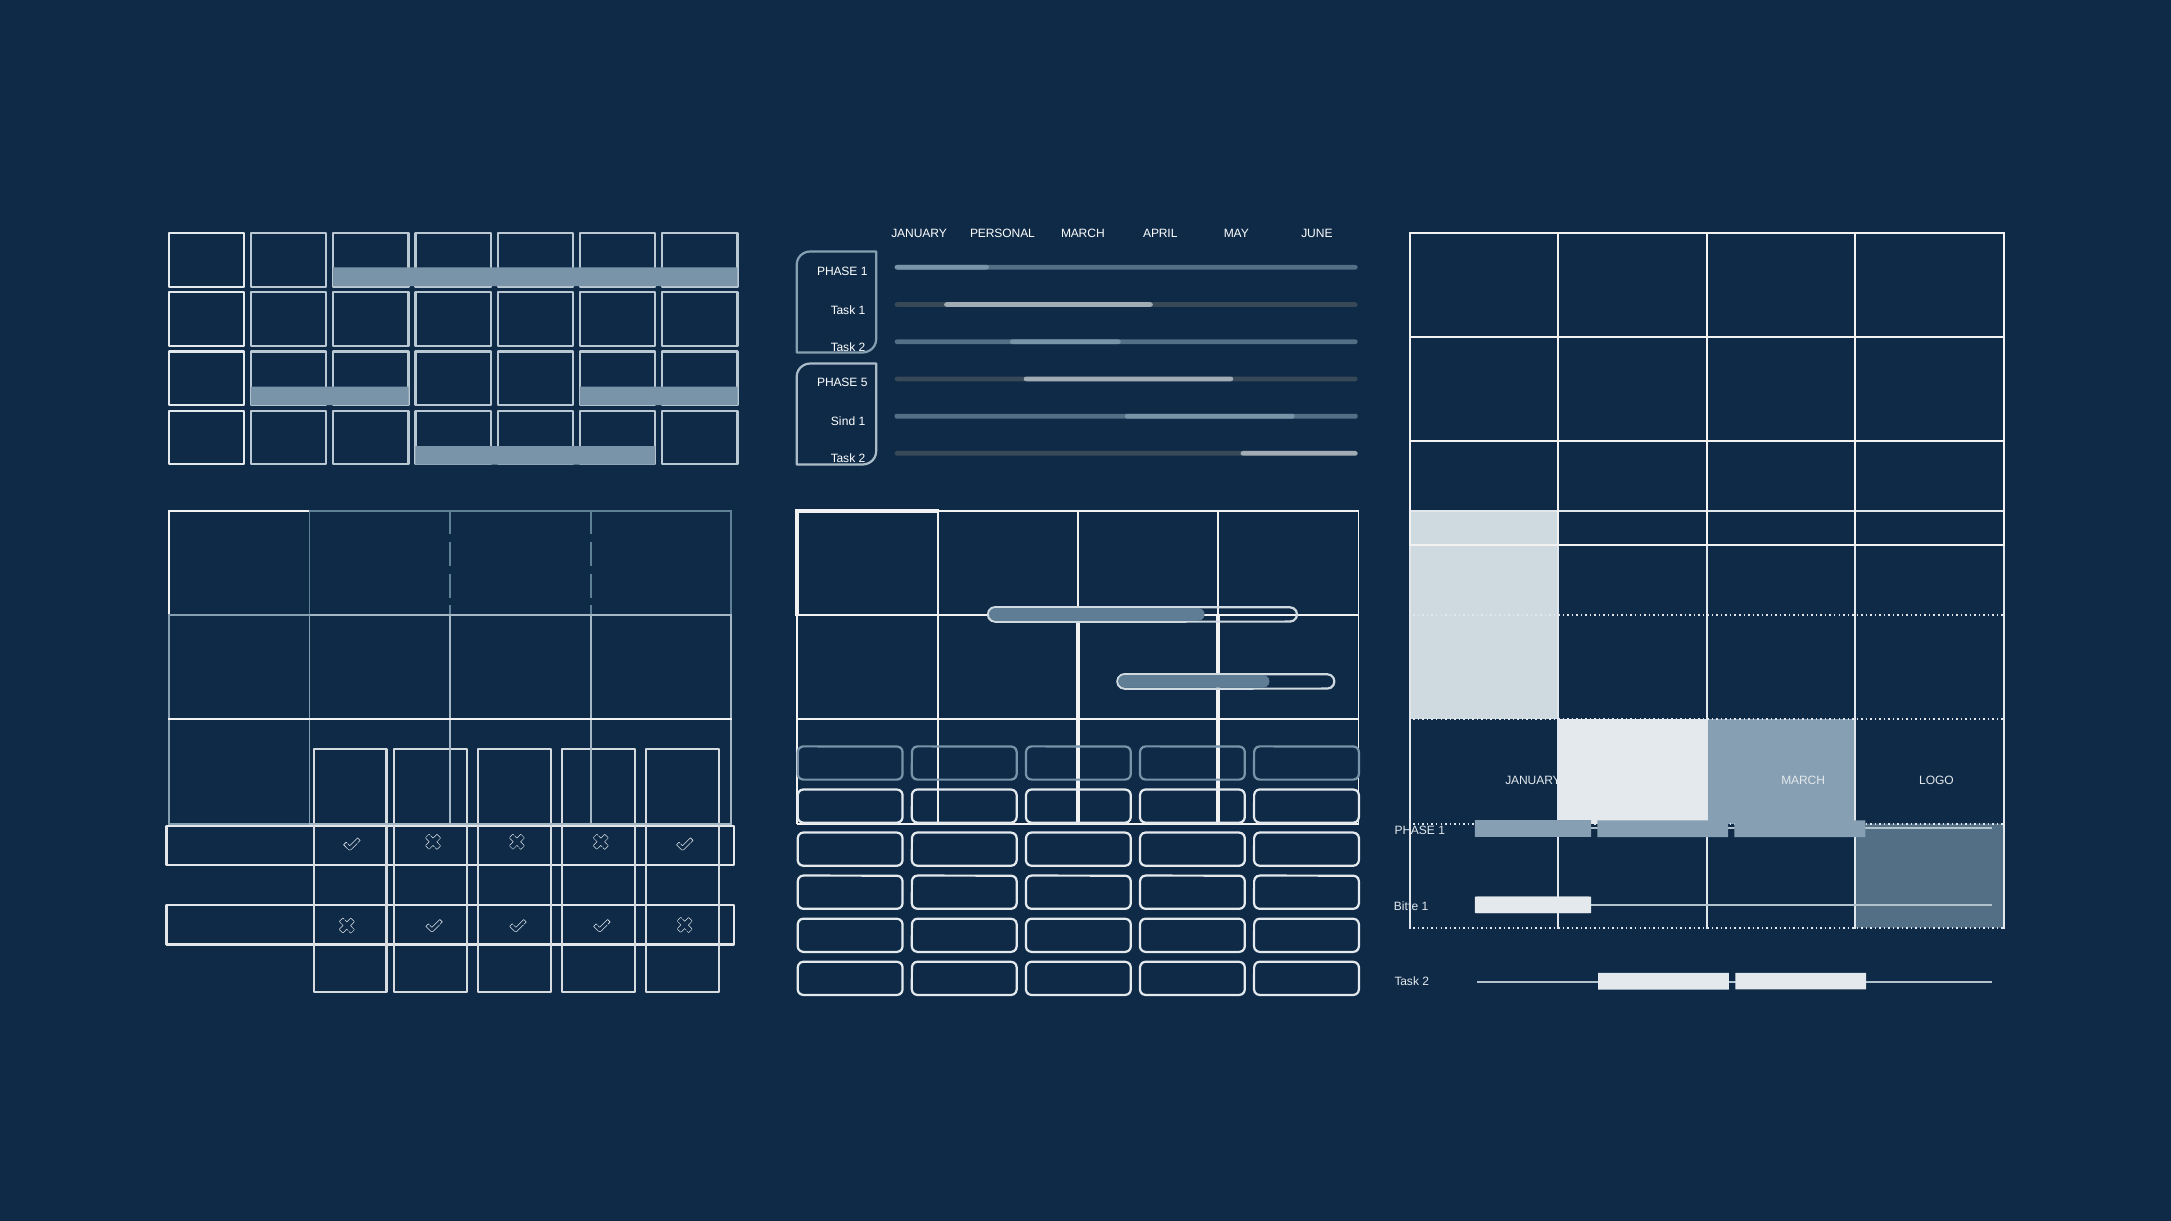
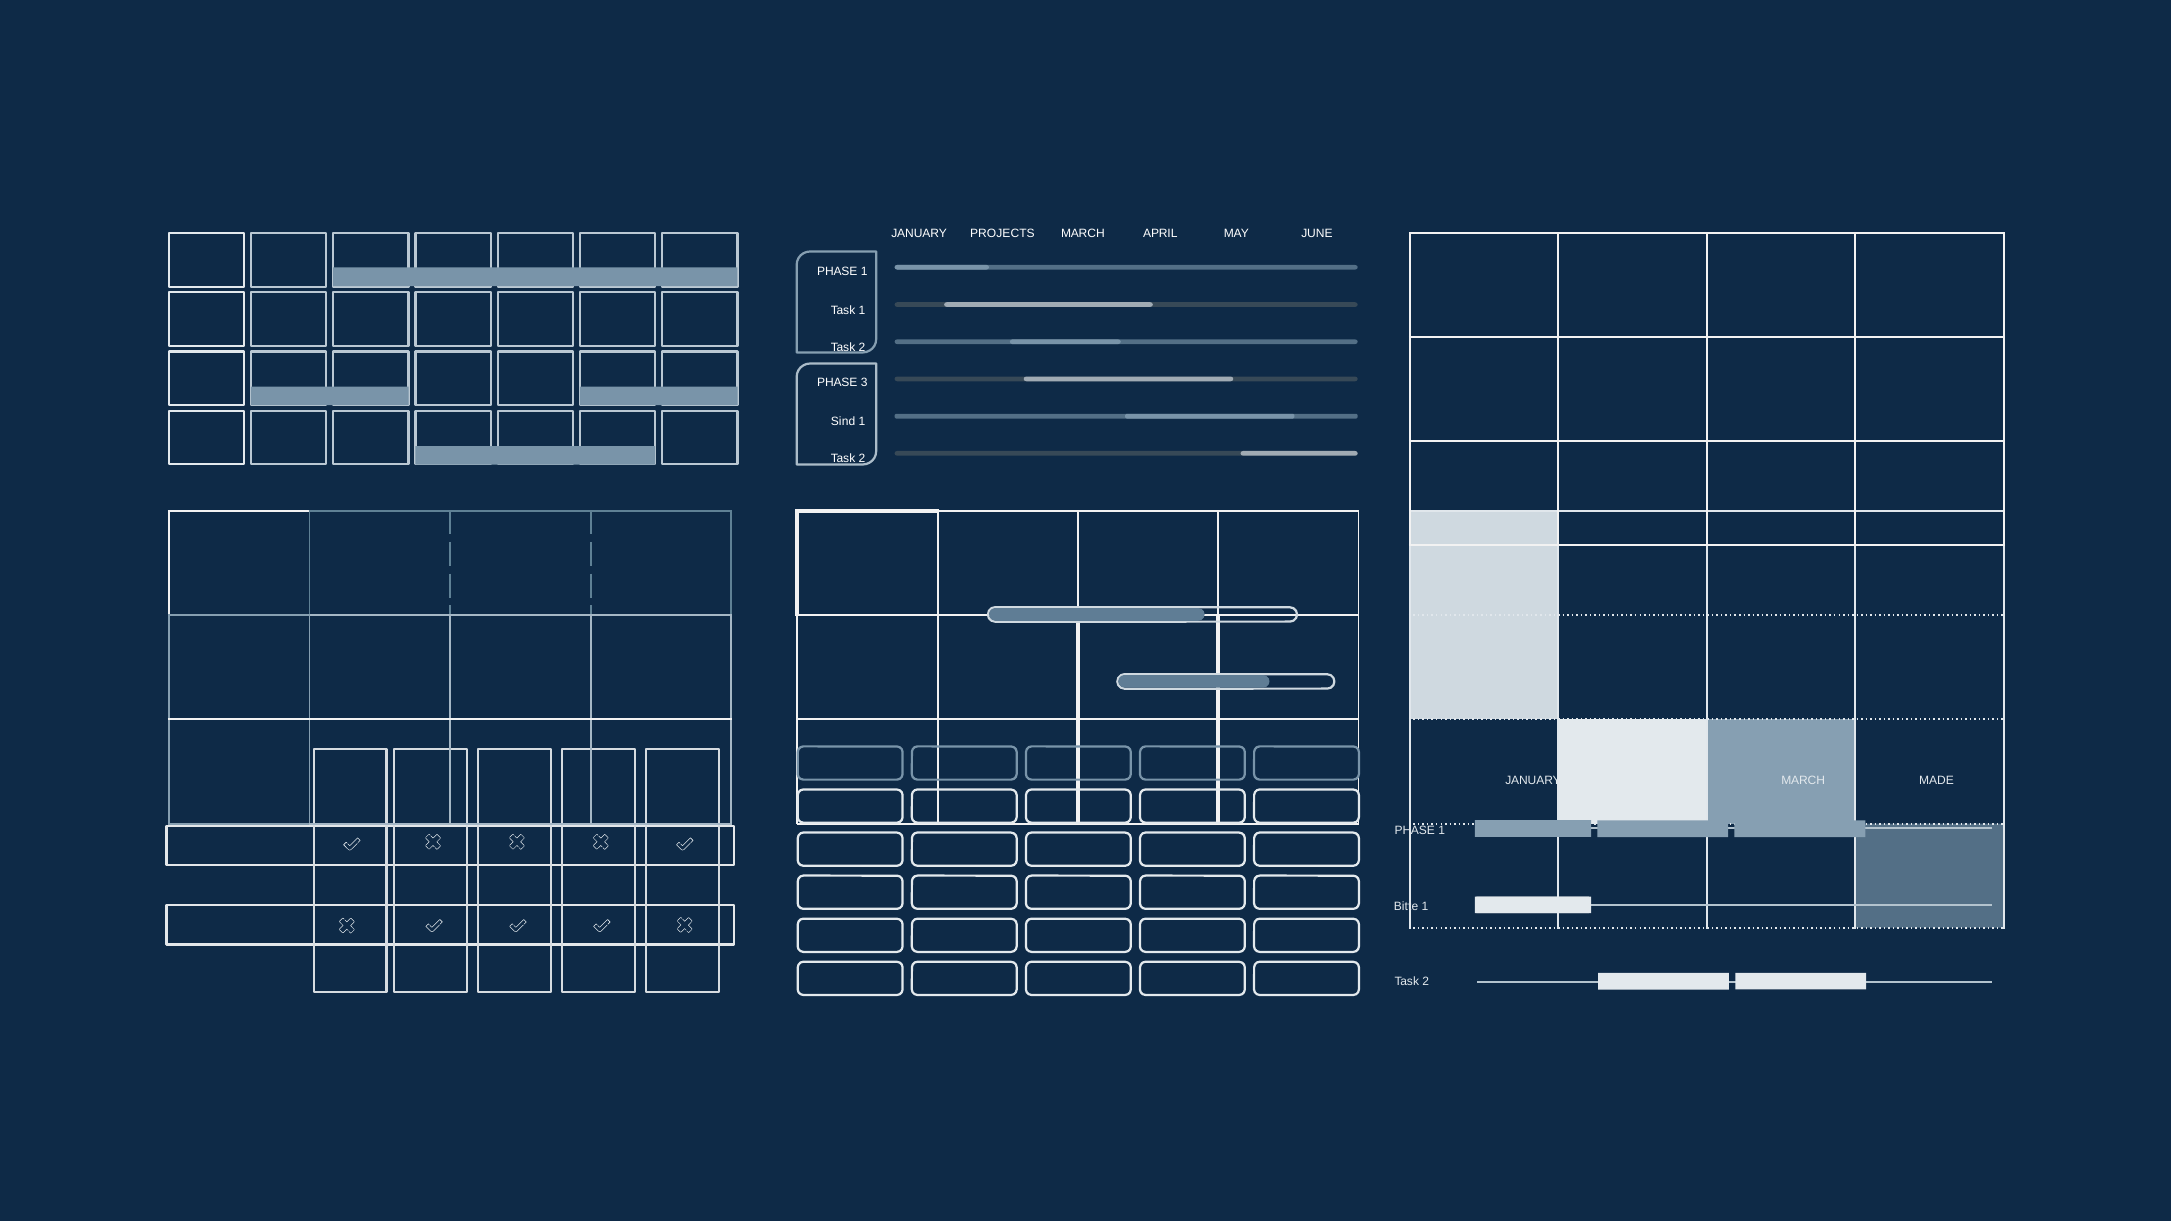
PERSONAL: PERSONAL -> PROJECTS
5: 5 -> 3
LOGO: LOGO -> MADE
